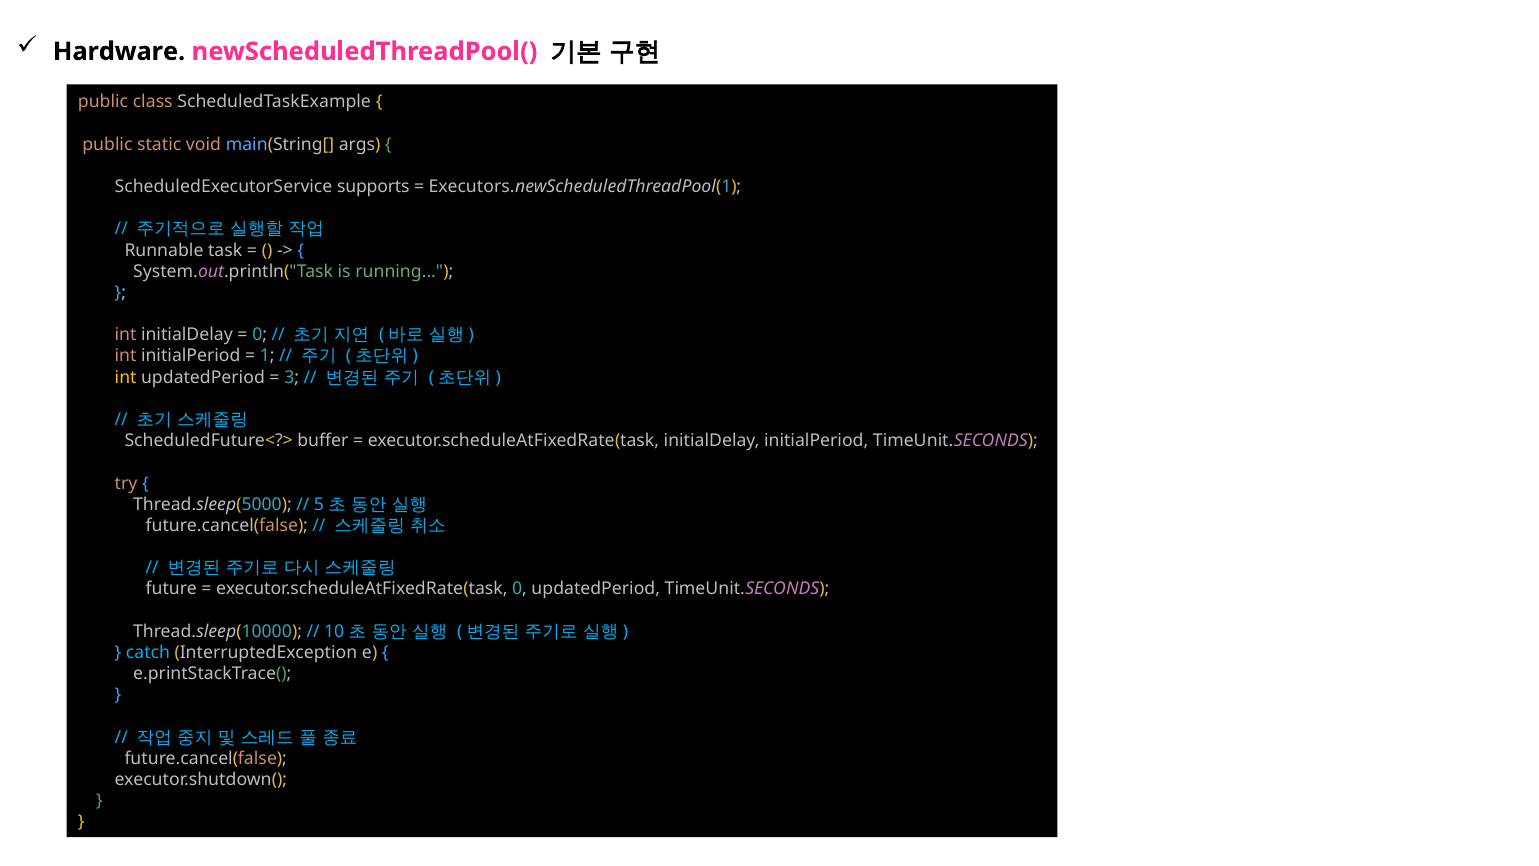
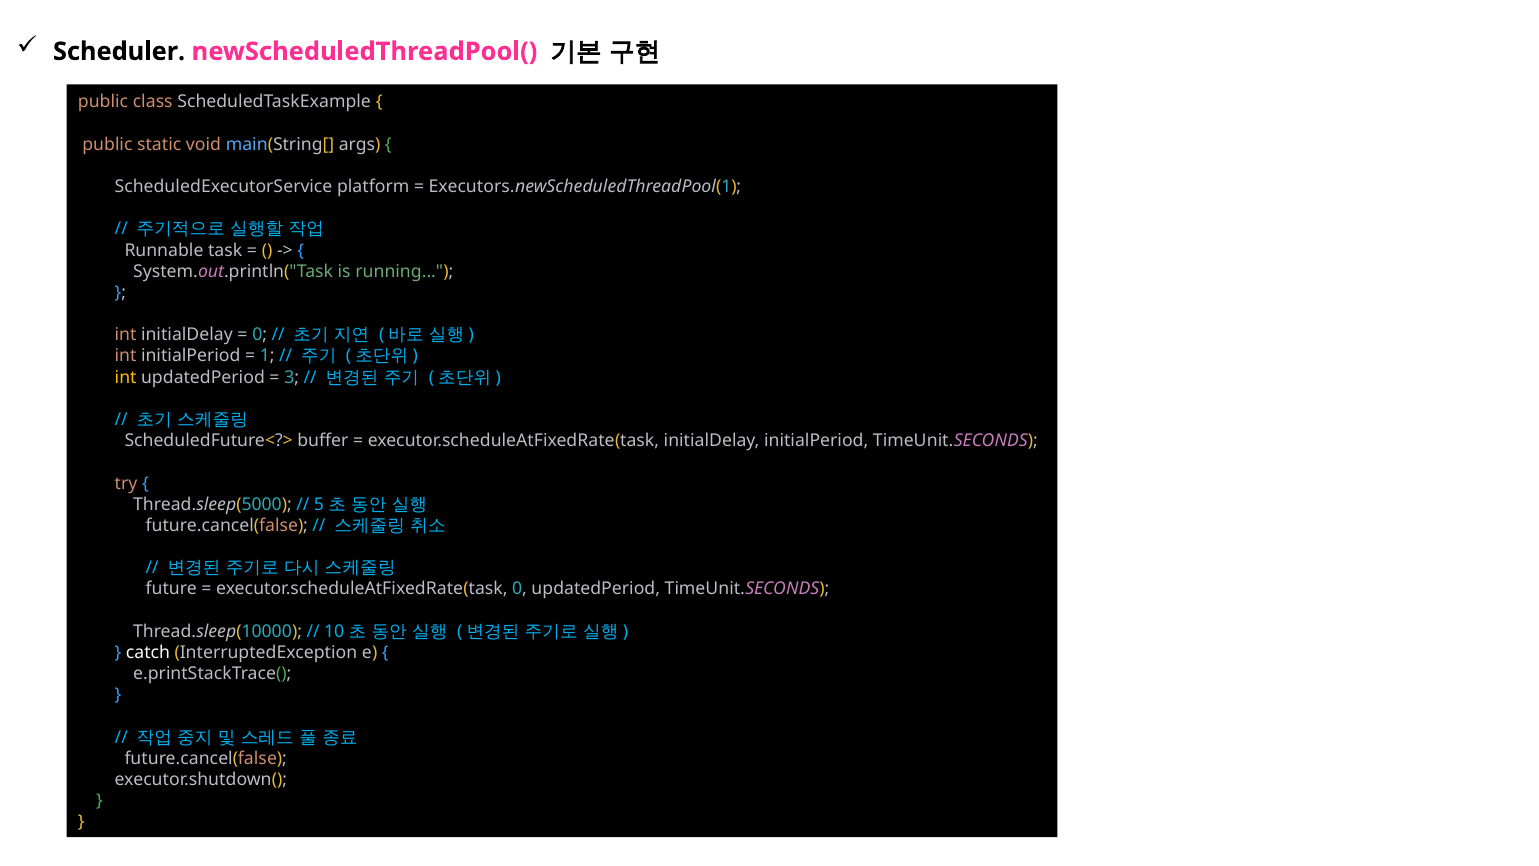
Hardware: Hardware -> Scheduler
supports: supports -> platform
catch colour: light blue -> white
